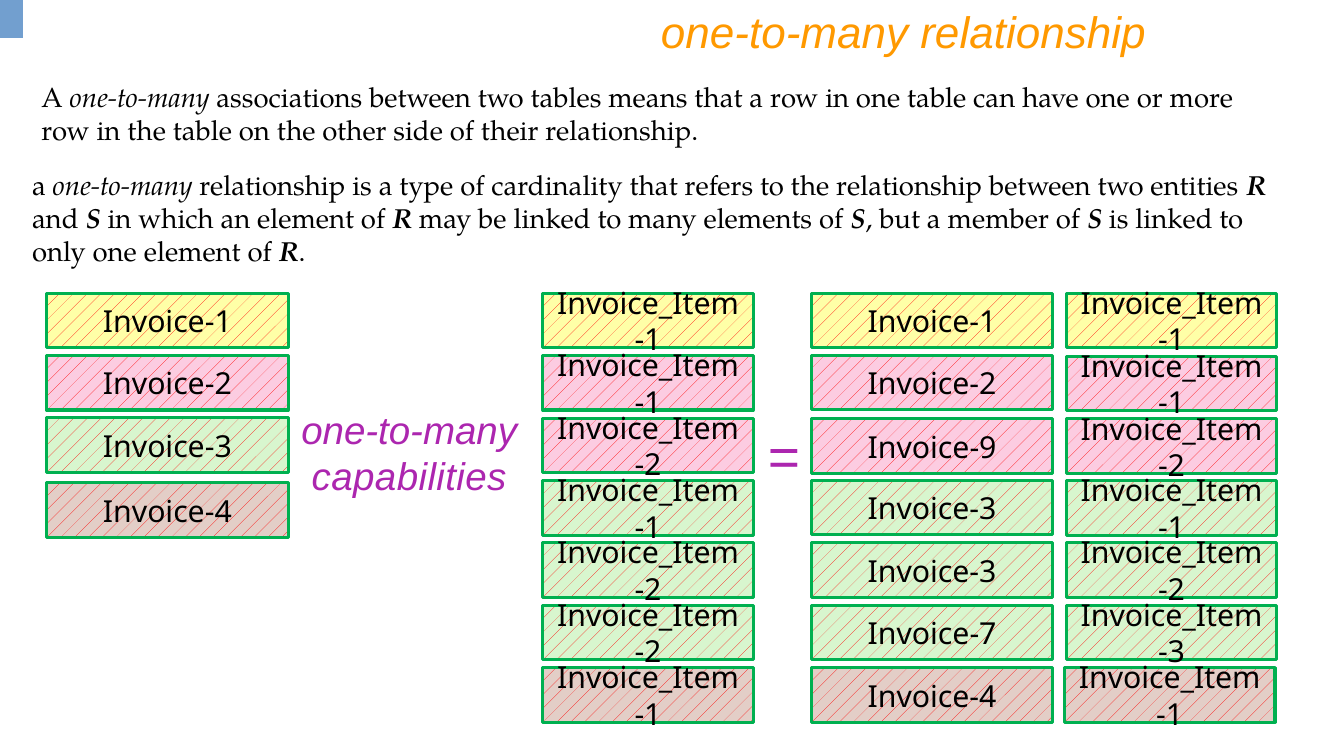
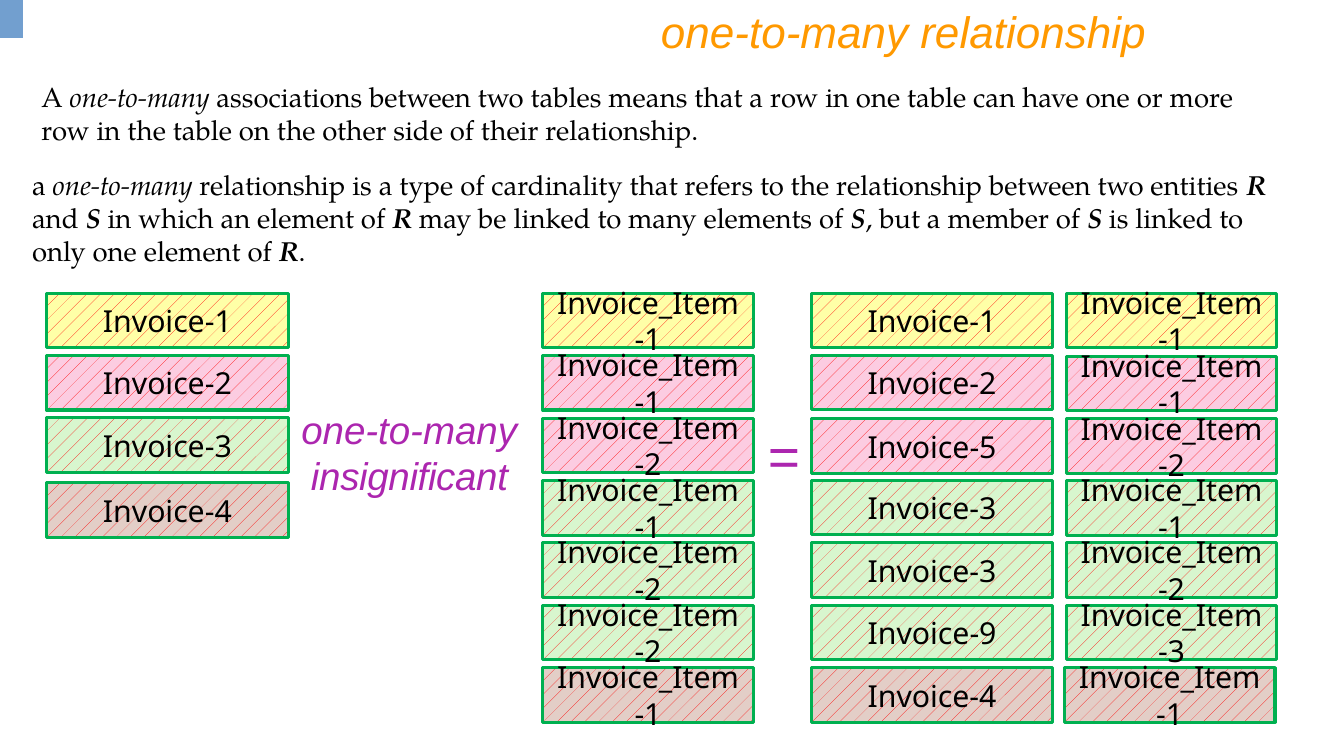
Invoice-9: Invoice-9 -> Invoice-5
capabilities: capabilities -> insignificant
Invoice-7: Invoice-7 -> Invoice-9
